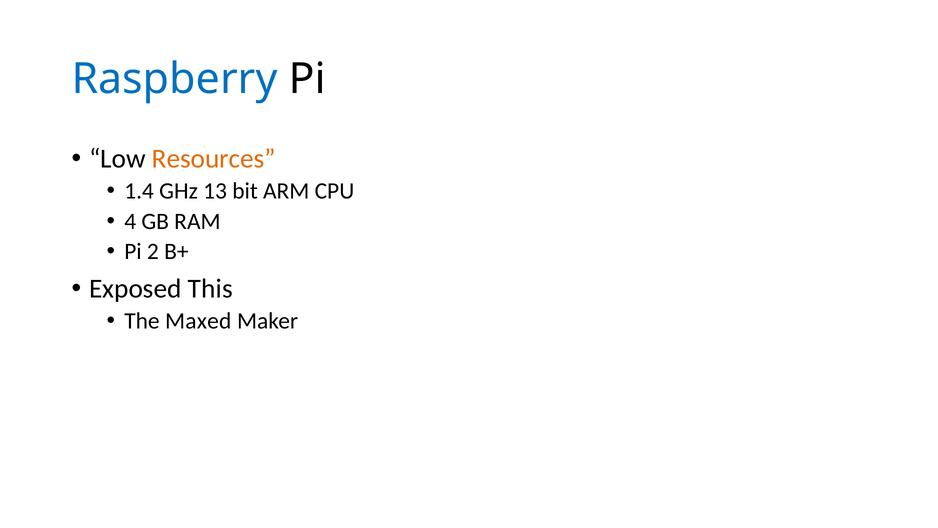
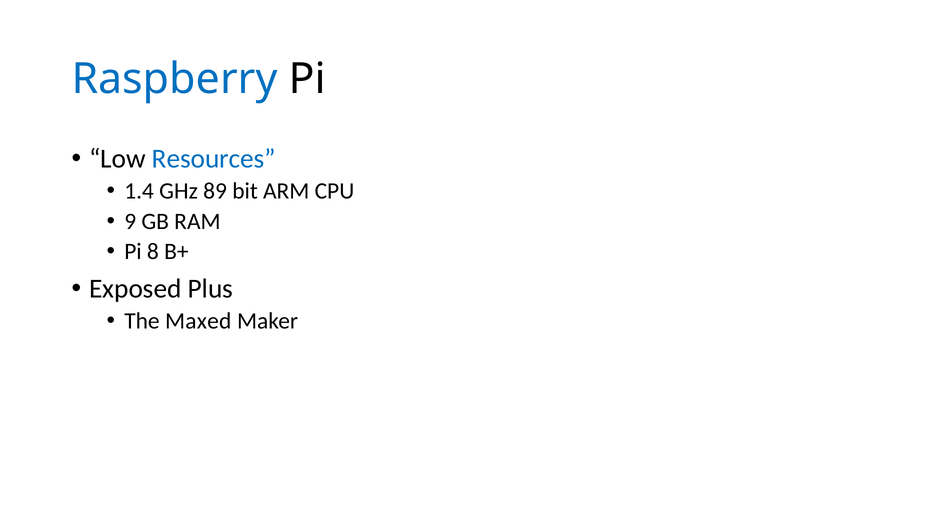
Resources colour: orange -> blue
13: 13 -> 89
4: 4 -> 9
2: 2 -> 8
This: This -> Plus
